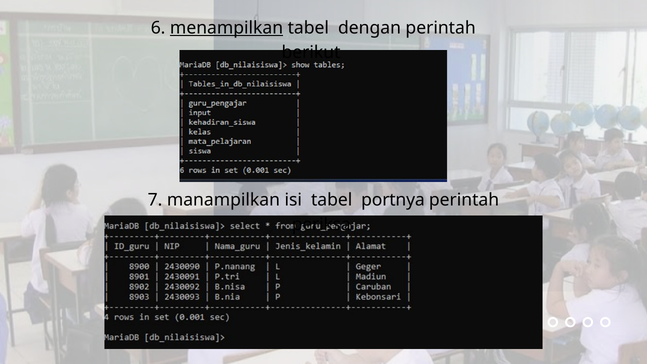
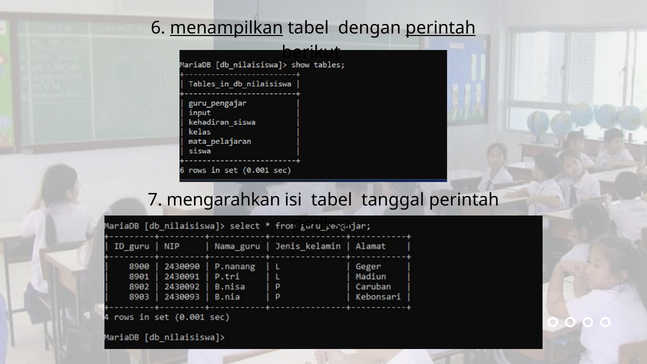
perintah at (441, 28) underline: none -> present
manampilkan: manampilkan -> mengarahkan
portnya: portnya -> tanggal
